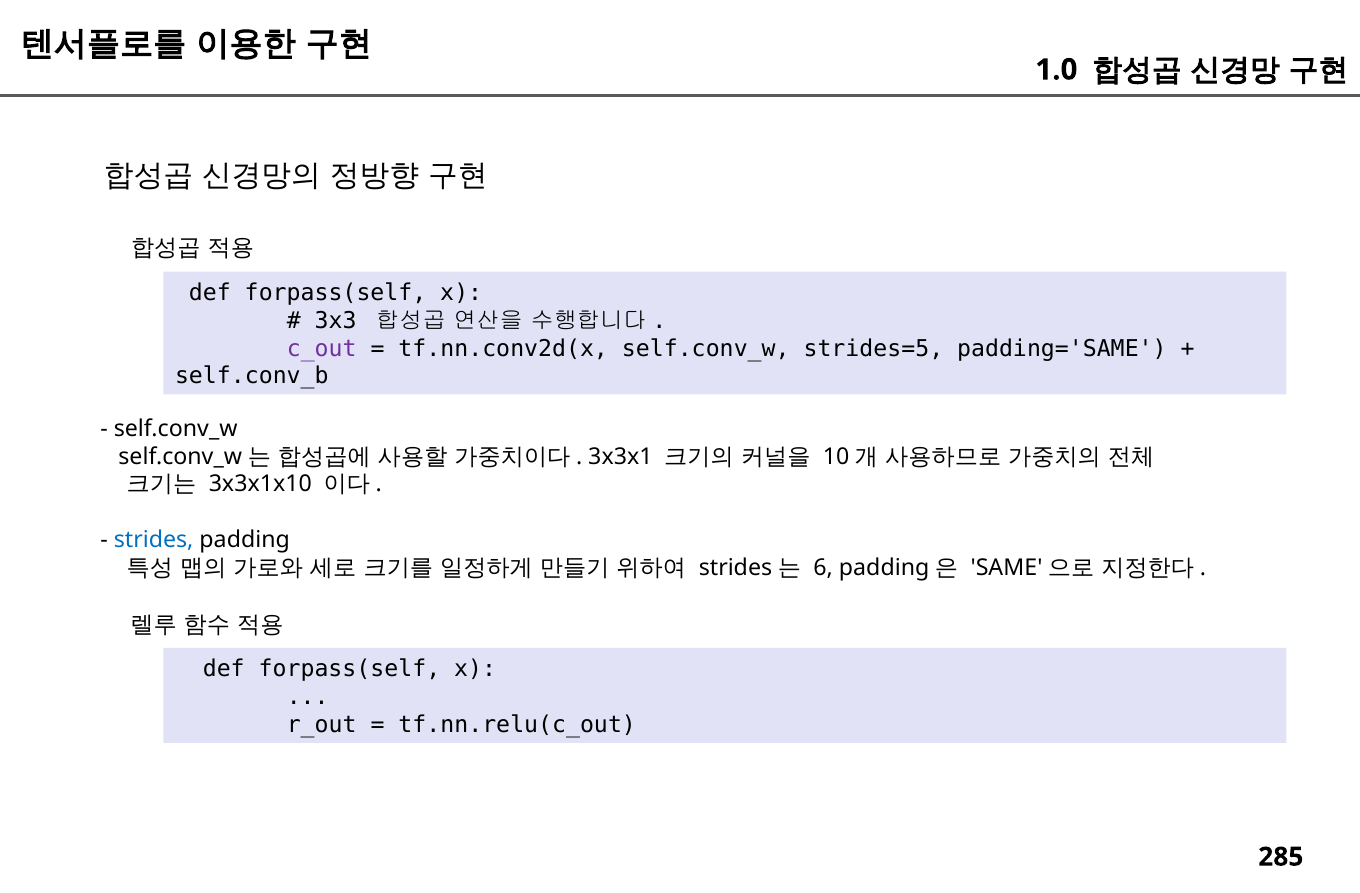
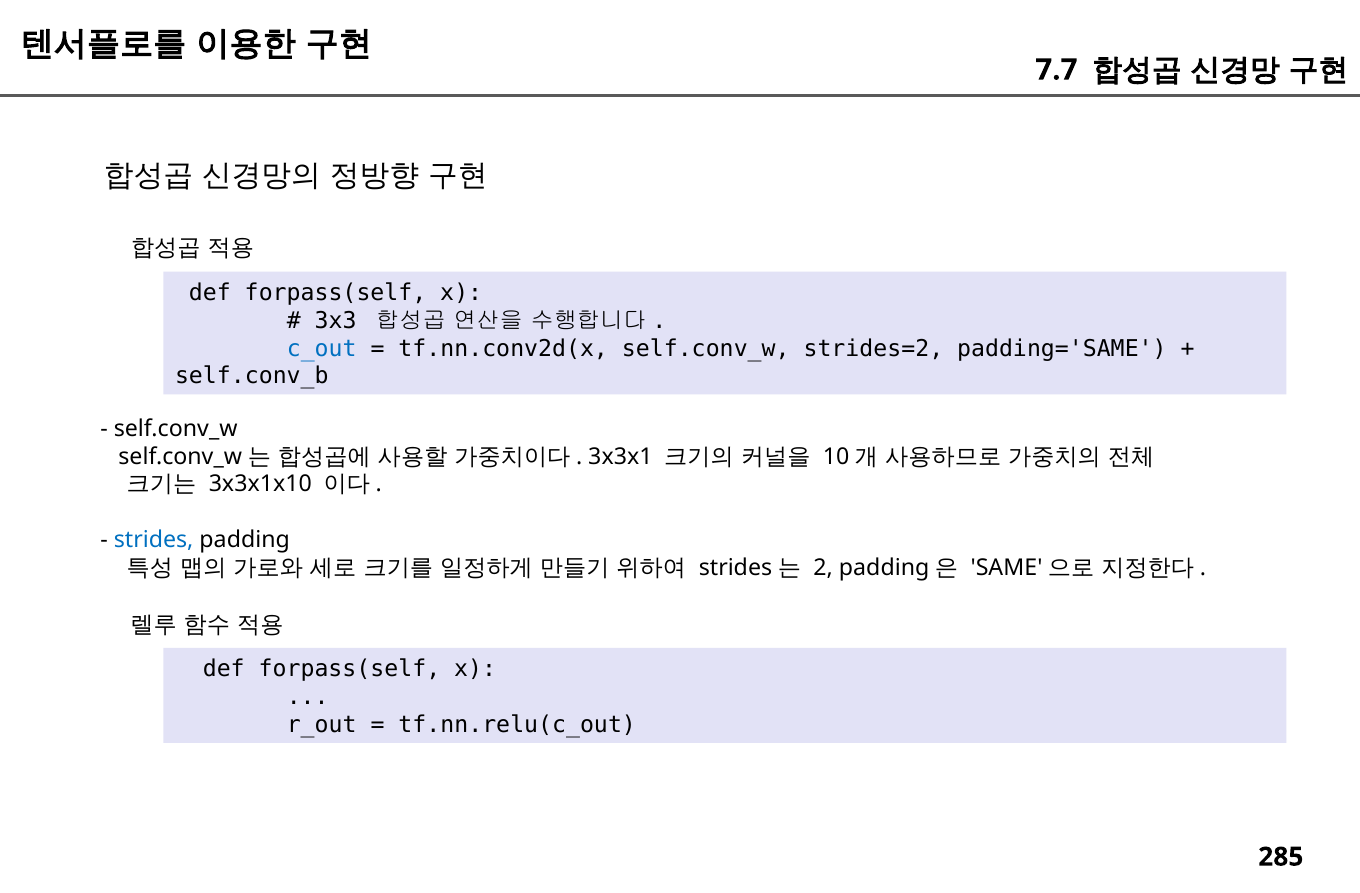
1.0: 1.0 -> 7.7
c_out colour: purple -> blue
strides=5: strides=5 -> strides=2
6: 6 -> 2
